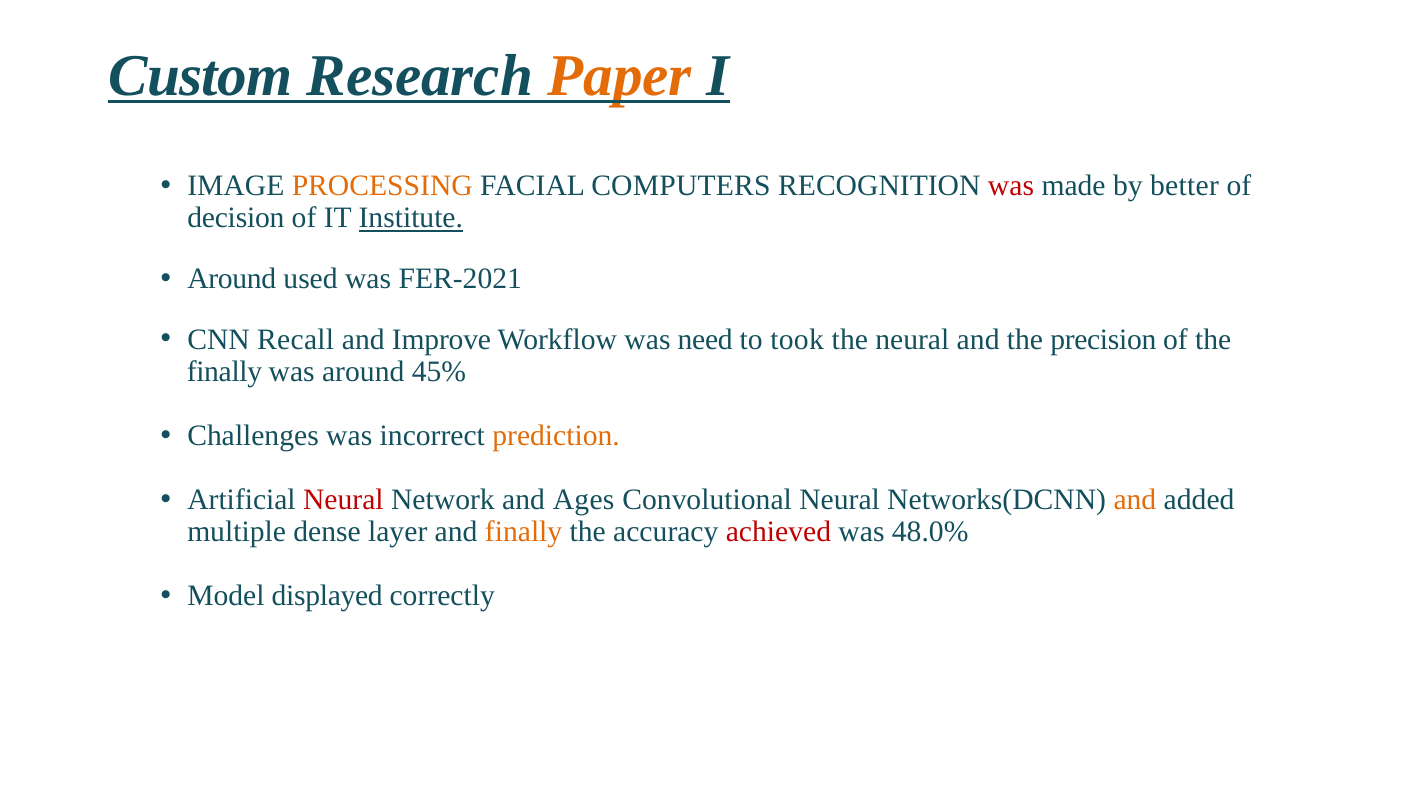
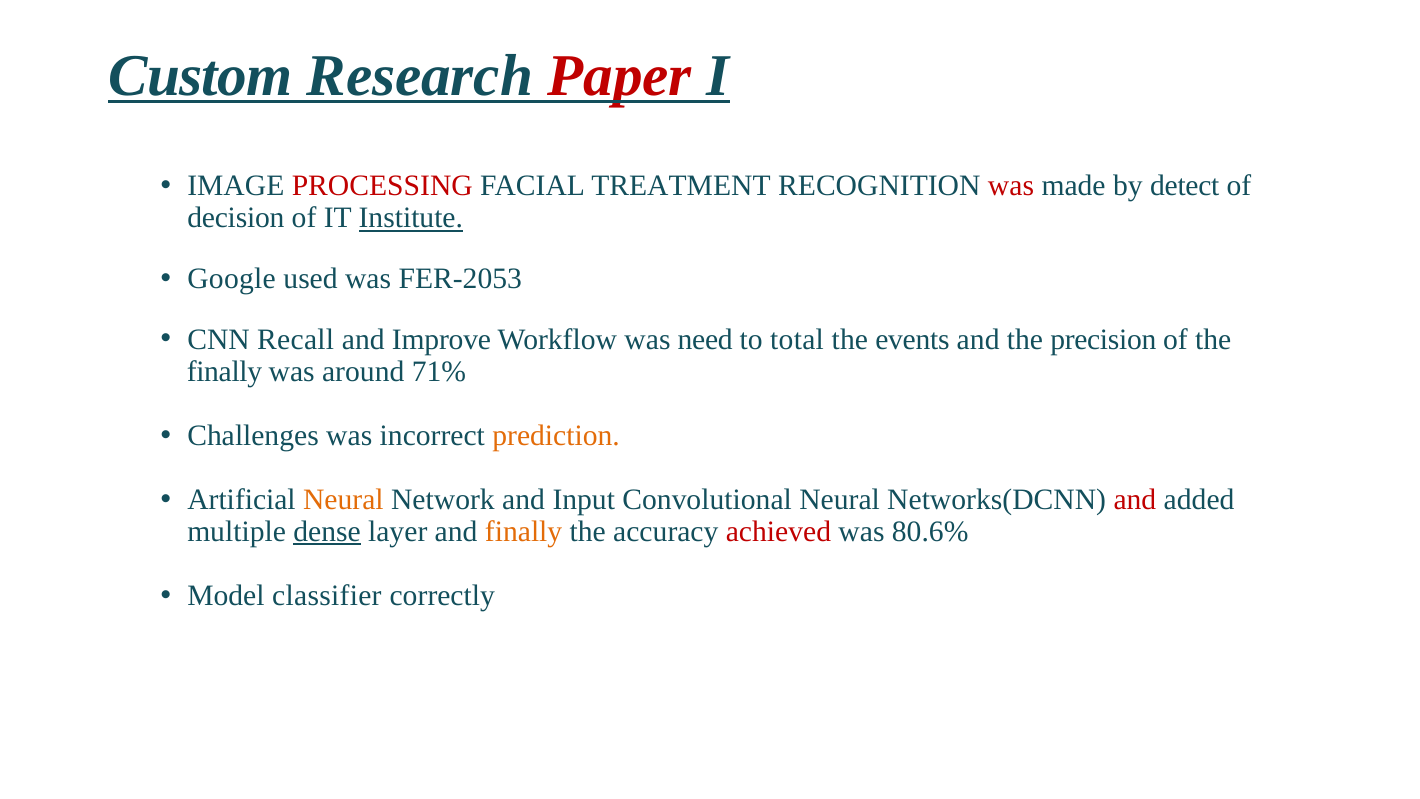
Paper colour: orange -> red
PROCESSING colour: orange -> red
COMPUTERS: COMPUTERS -> TREATMENT
better: better -> detect
Around at (232, 279): Around -> Google
FER-2021: FER-2021 -> FER-2053
took: took -> total
the neural: neural -> events
45%: 45% -> 71%
Neural at (343, 499) colour: red -> orange
Ages: Ages -> Input
and at (1135, 499) colour: orange -> red
dense underline: none -> present
48.0%: 48.0% -> 80.6%
displayed: displayed -> classifier
